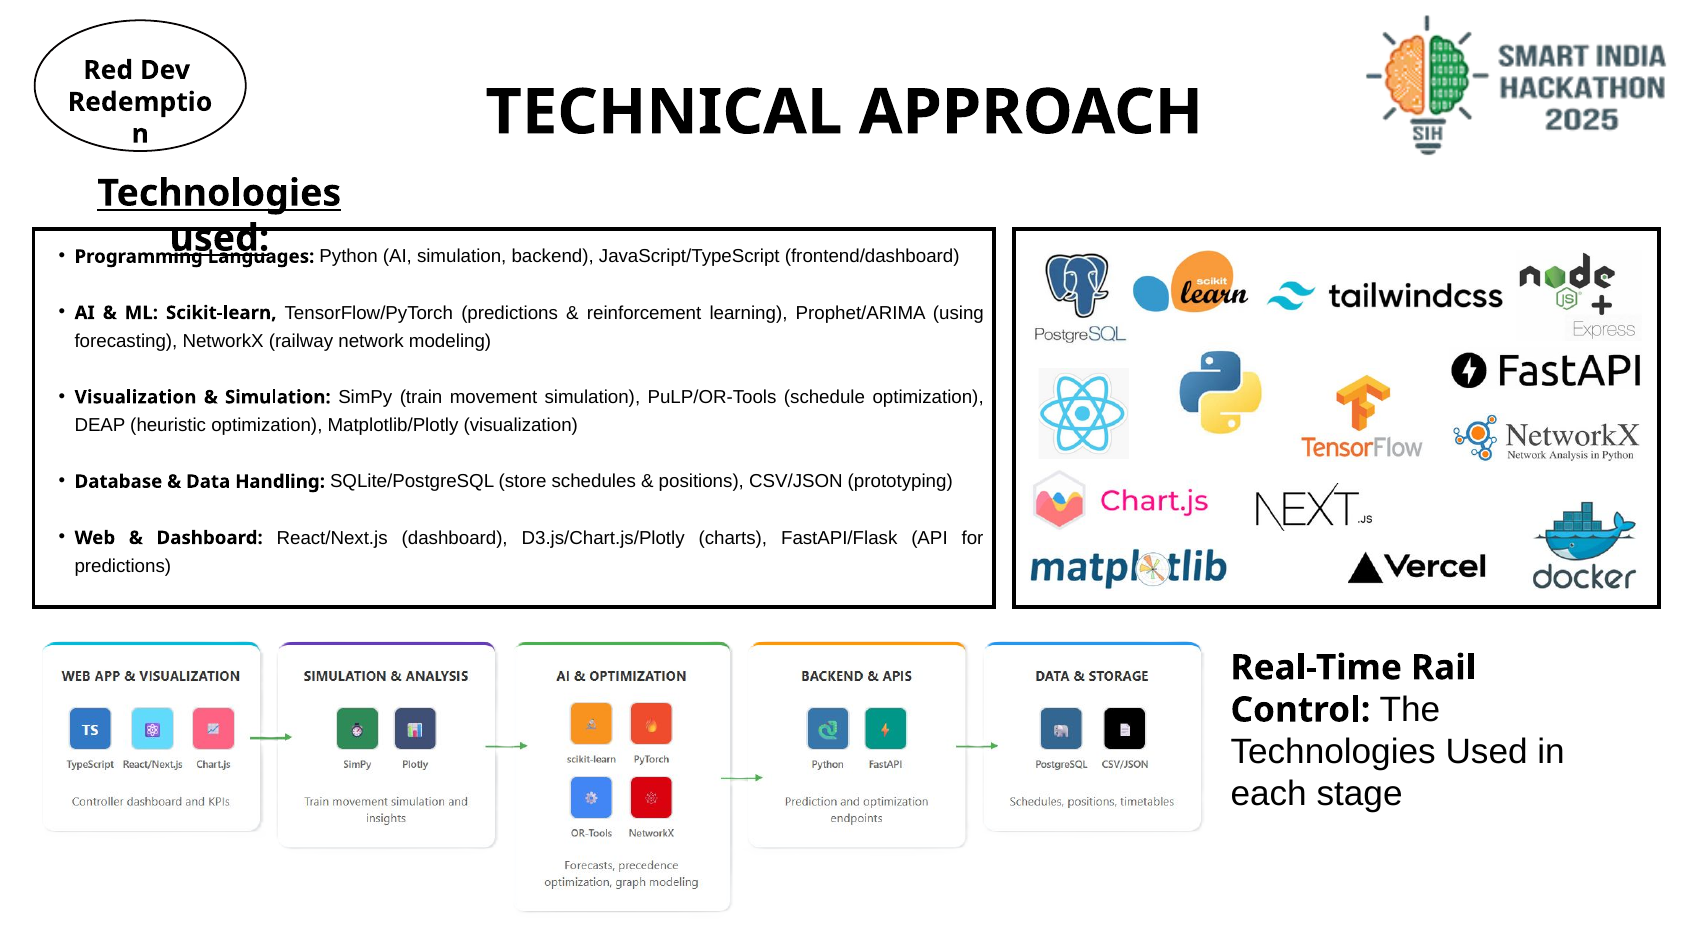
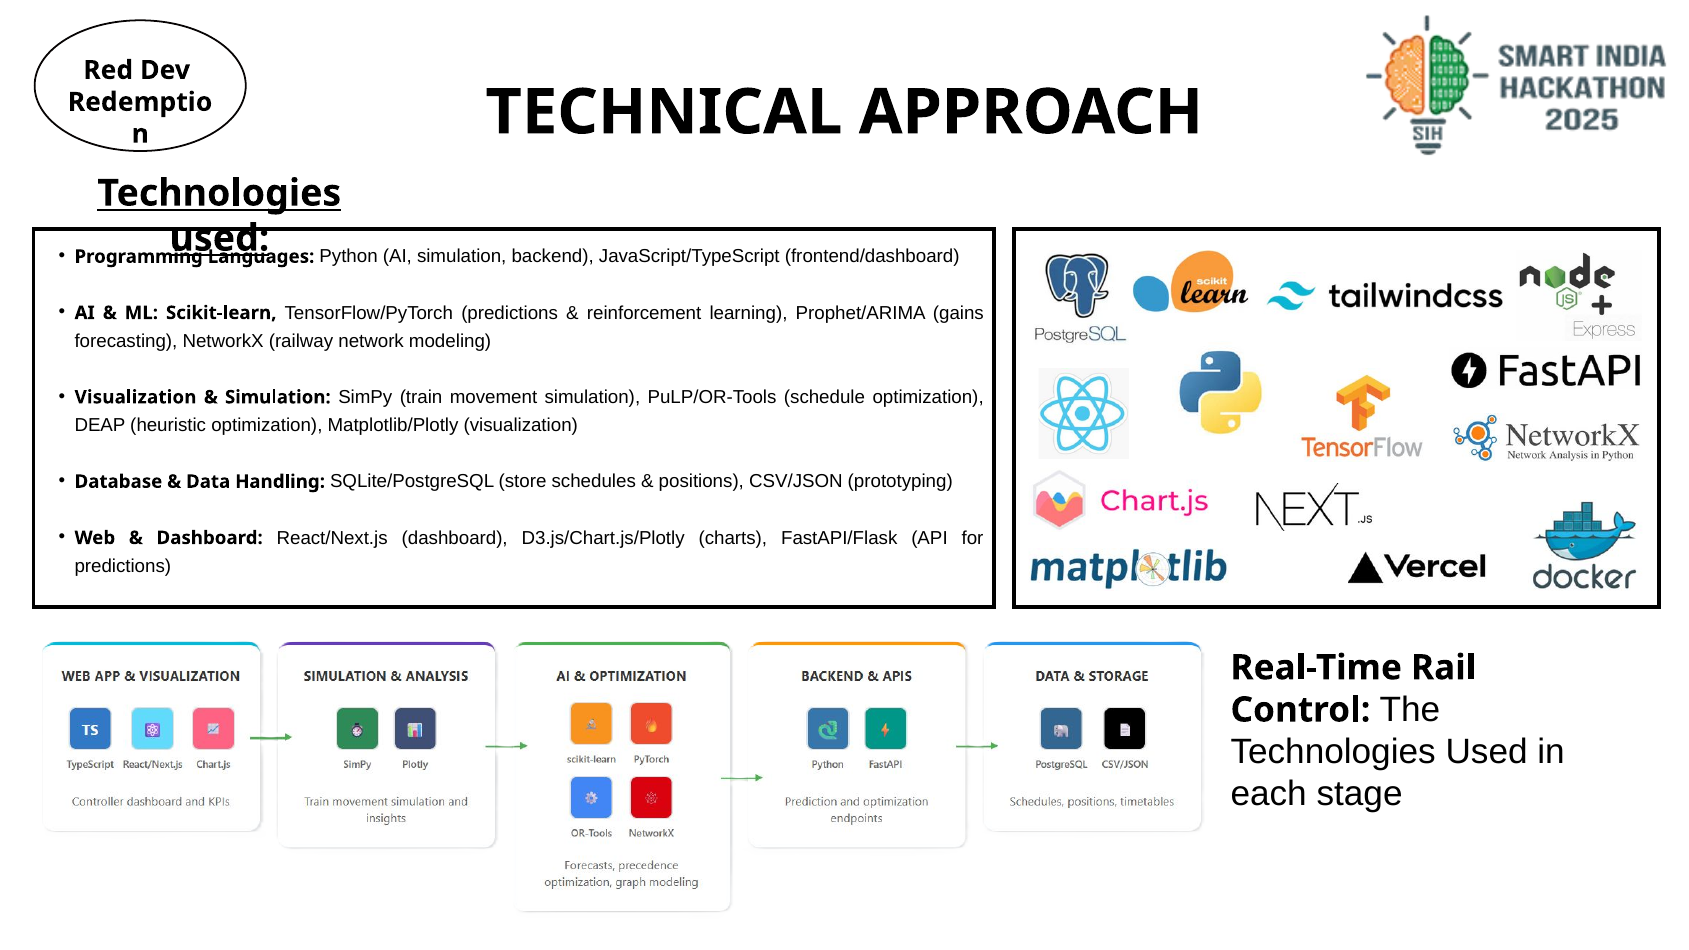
using: using -> gains
